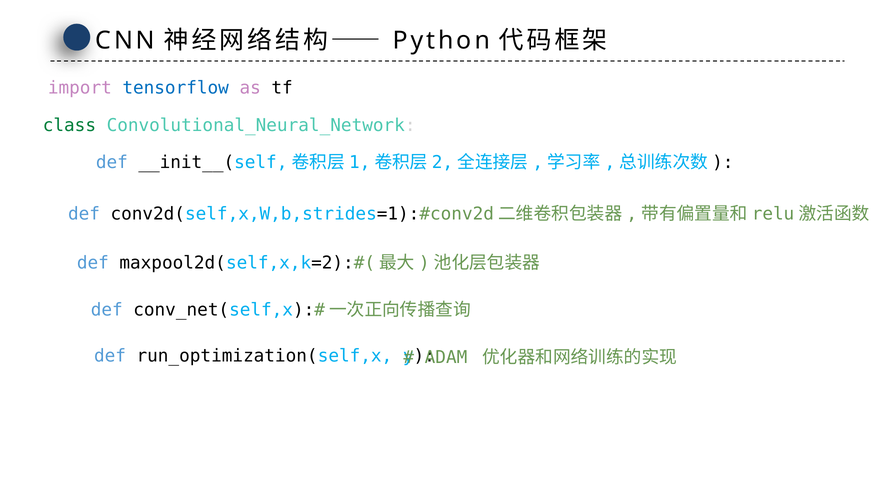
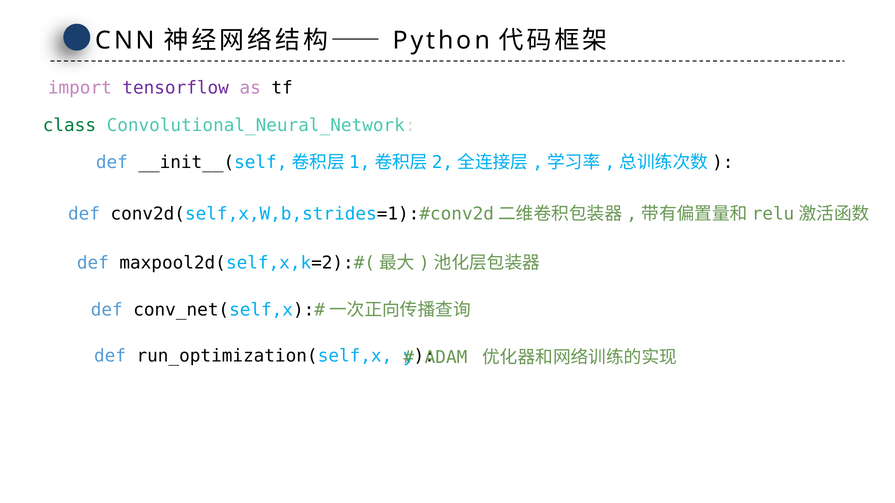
tensorflow colour: blue -> purple
